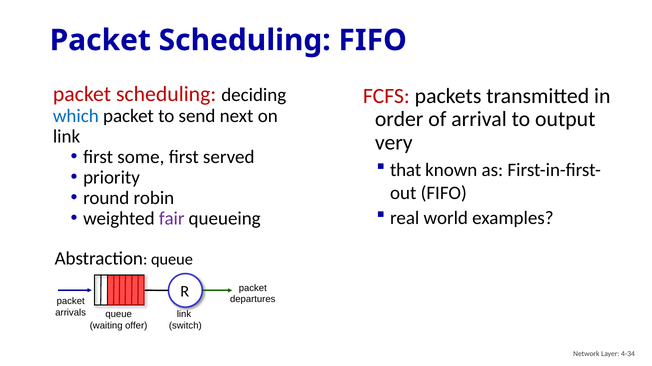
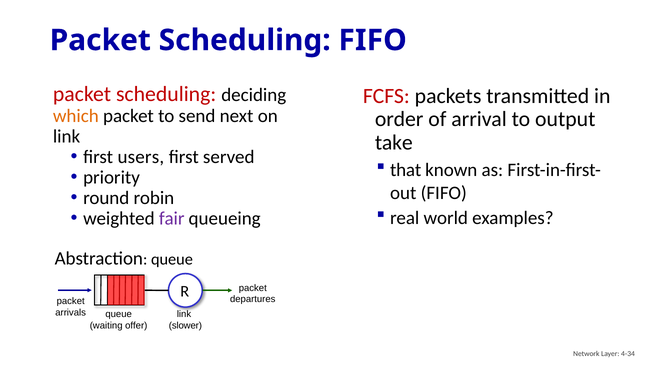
which colour: blue -> orange
very: very -> take
some: some -> users
switch: switch -> slower
